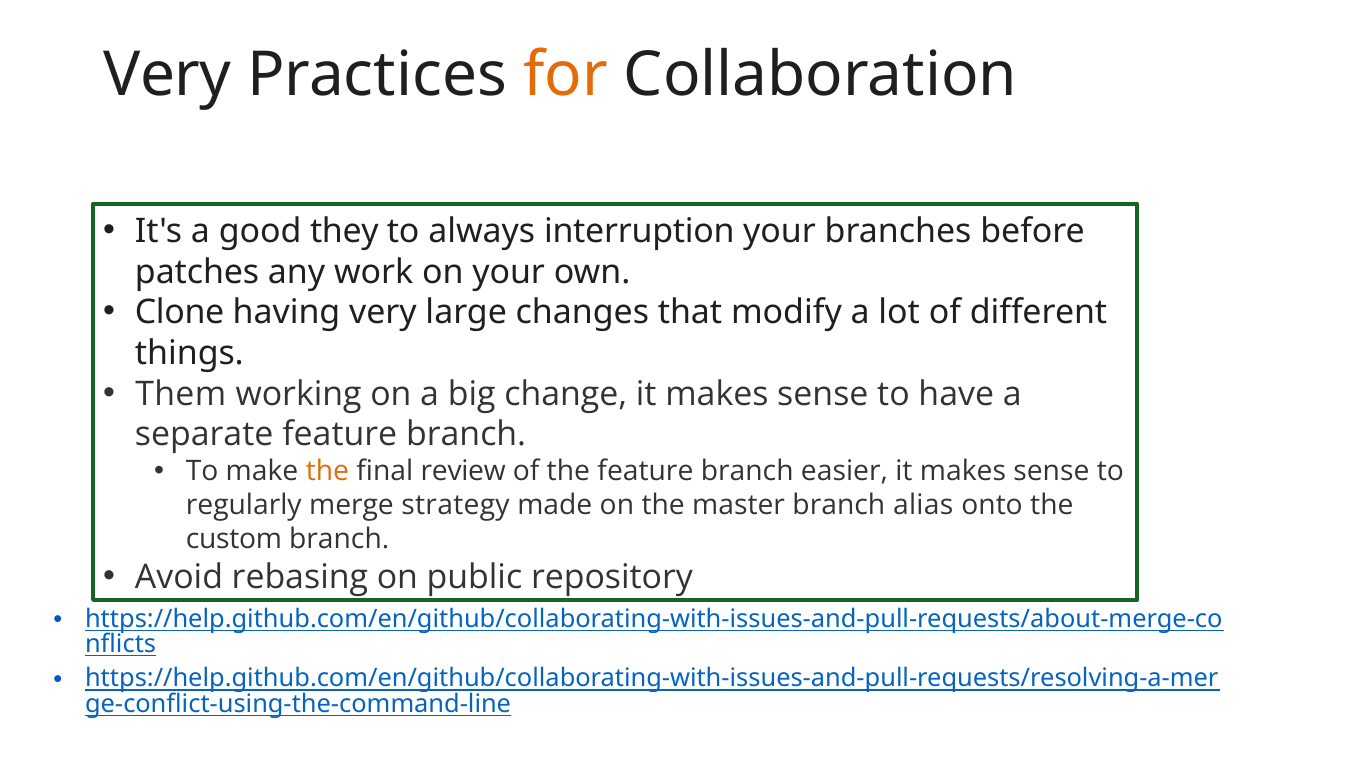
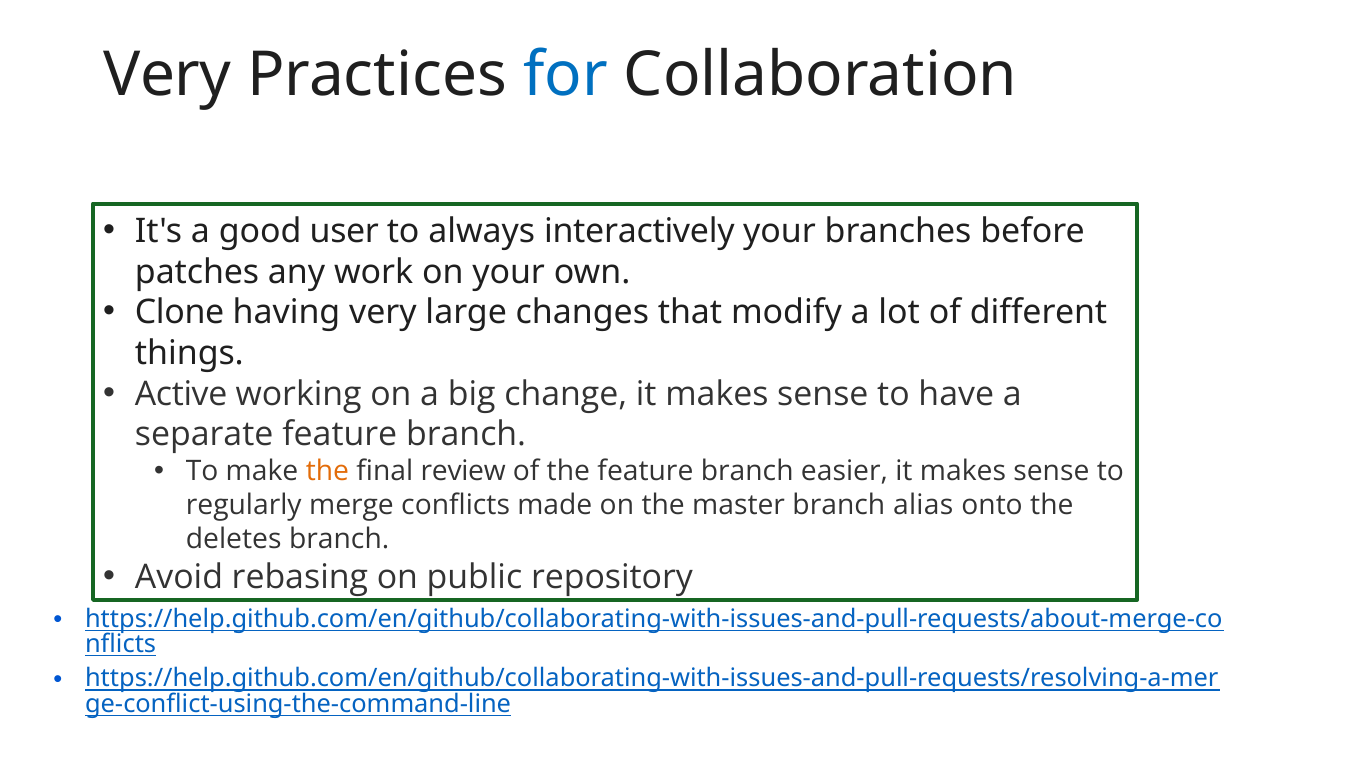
for colour: orange -> blue
they: they -> user
interruption: interruption -> interactively
Them: Them -> Active
strategy: strategy -> conflicts
custom: custom -> deletes
